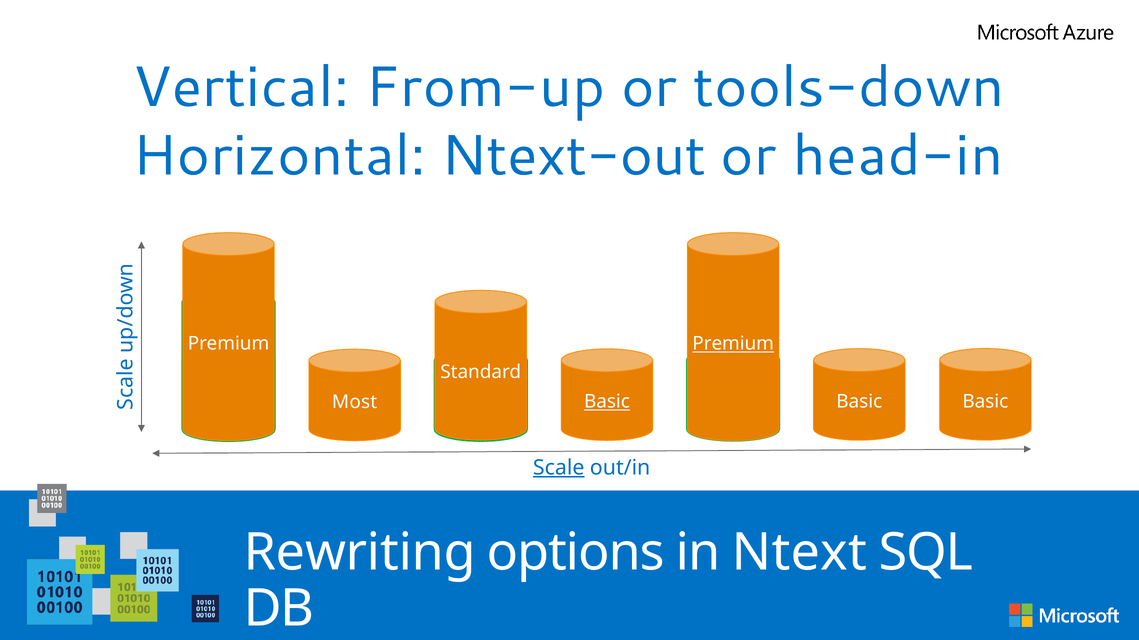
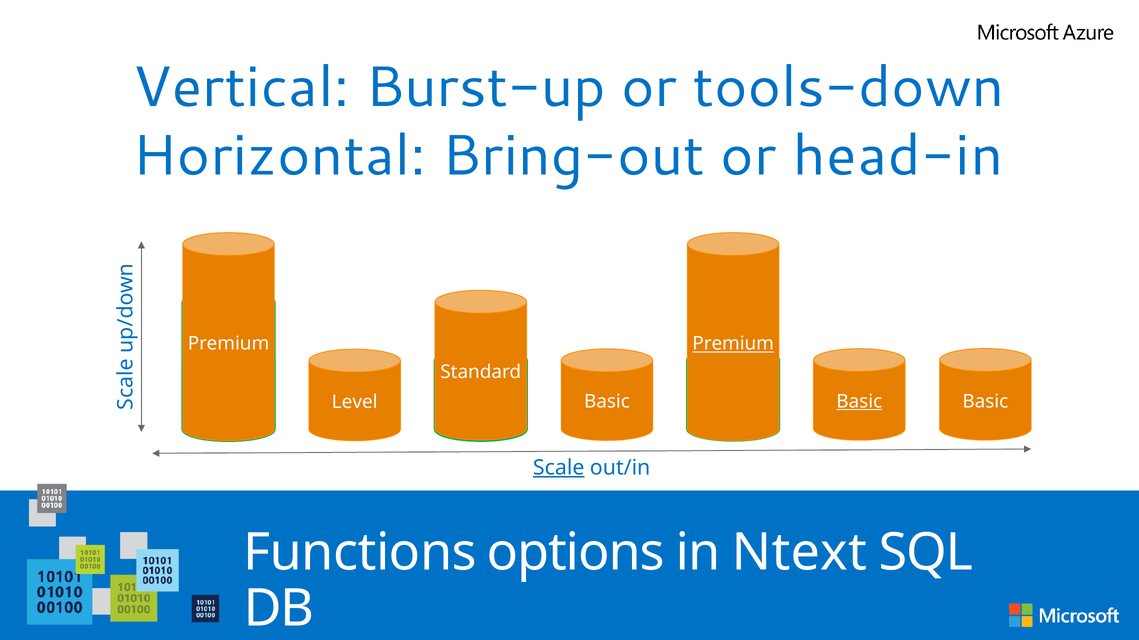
From-up: From-up -> Burst-up
Ntext-out: Ntext-out -> Bring-out
Basic at (859, 402) underline: none -> present
Basic at (607, 402) underline: present -> none
Most: Most -> Level
Rewriting: Rewriting -> Functions
